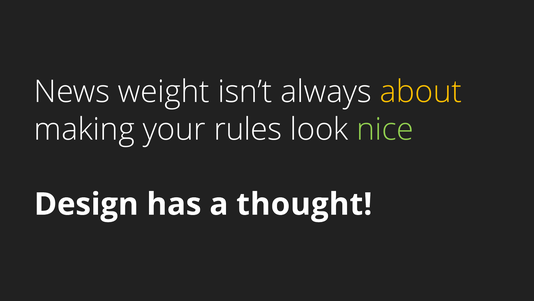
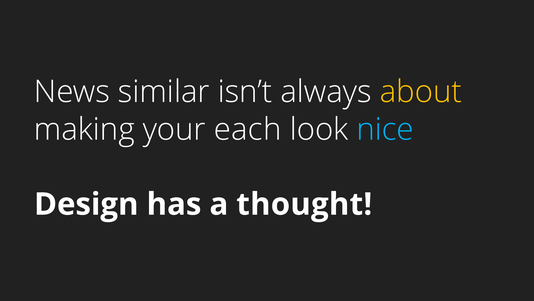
weight: weight -> similar
rules: rules -> each
nice colour: light green -> light blue
